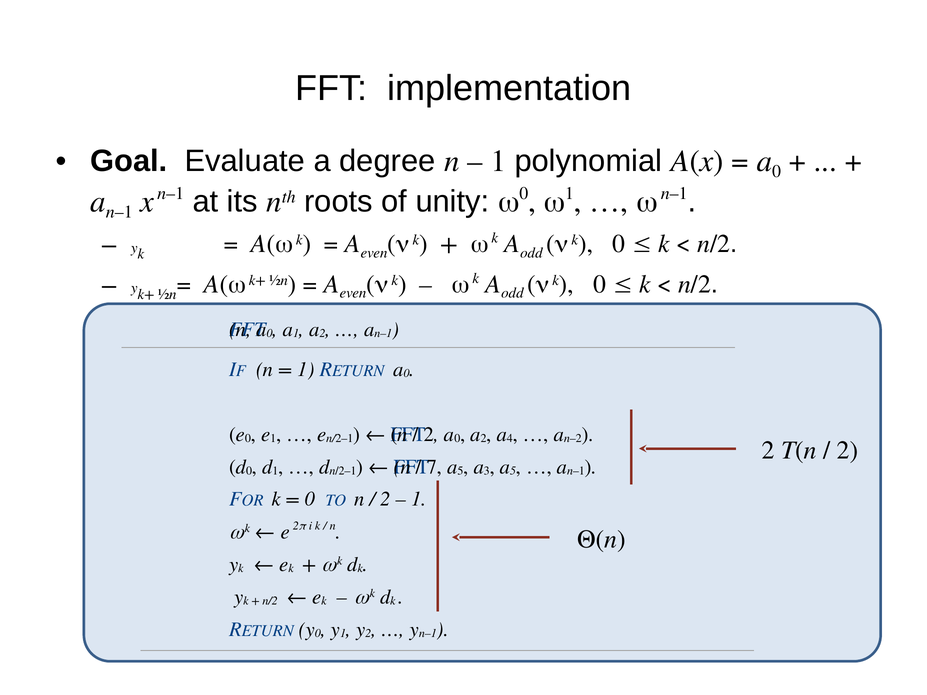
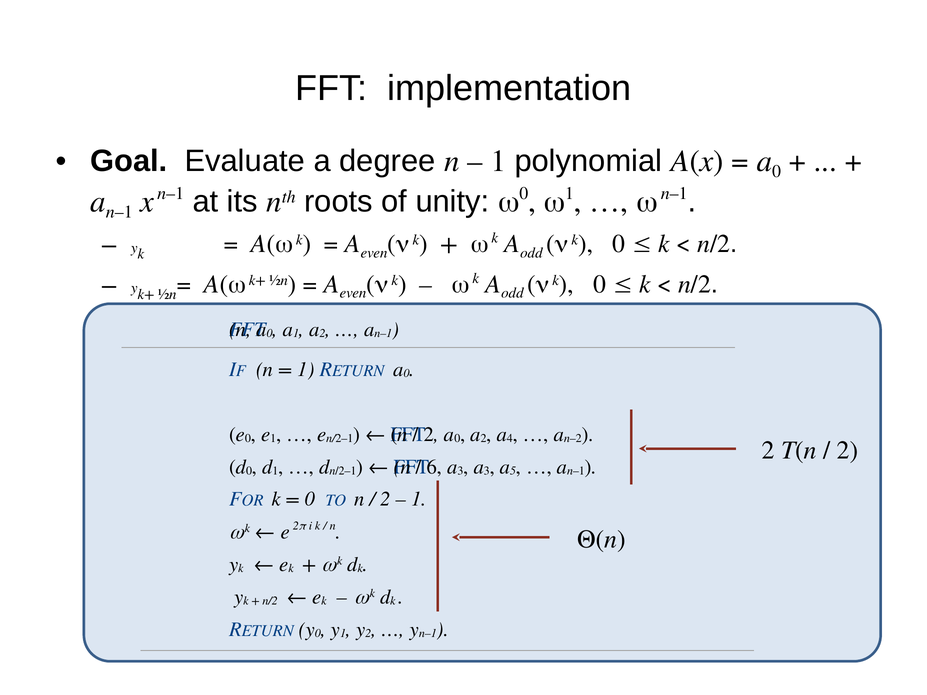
7: 7 -> 6
5 at (460, 471): 5 -> 3
